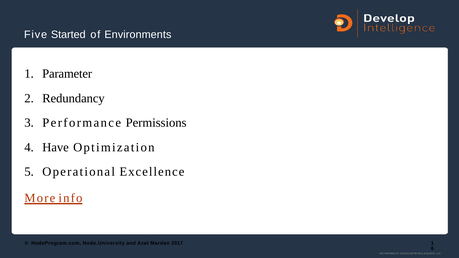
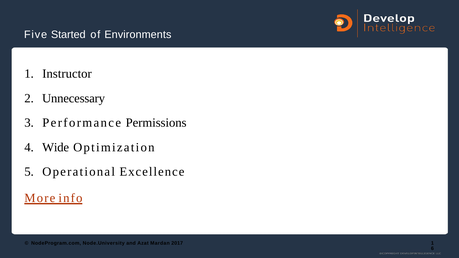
Parameter: Parameter -> Instructor
Redundancy: Redundancy -> Unnecessary
Have: Have -> Wide
